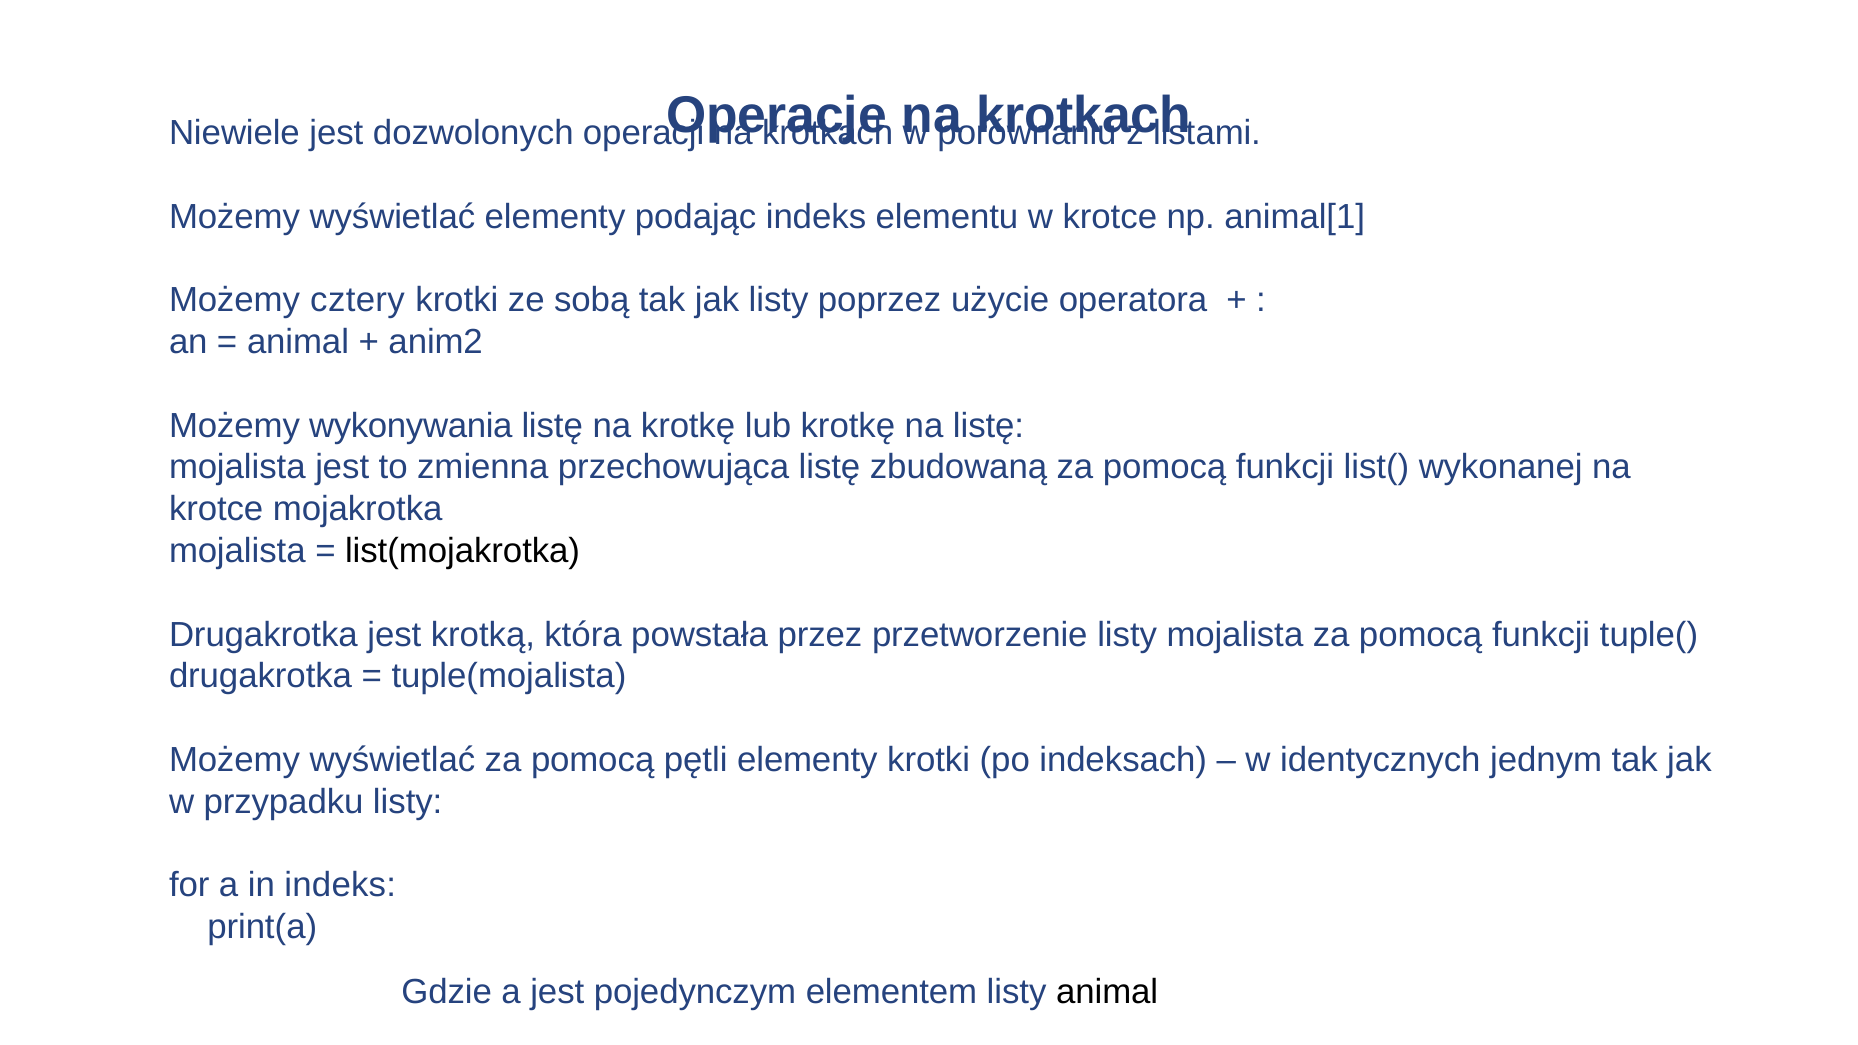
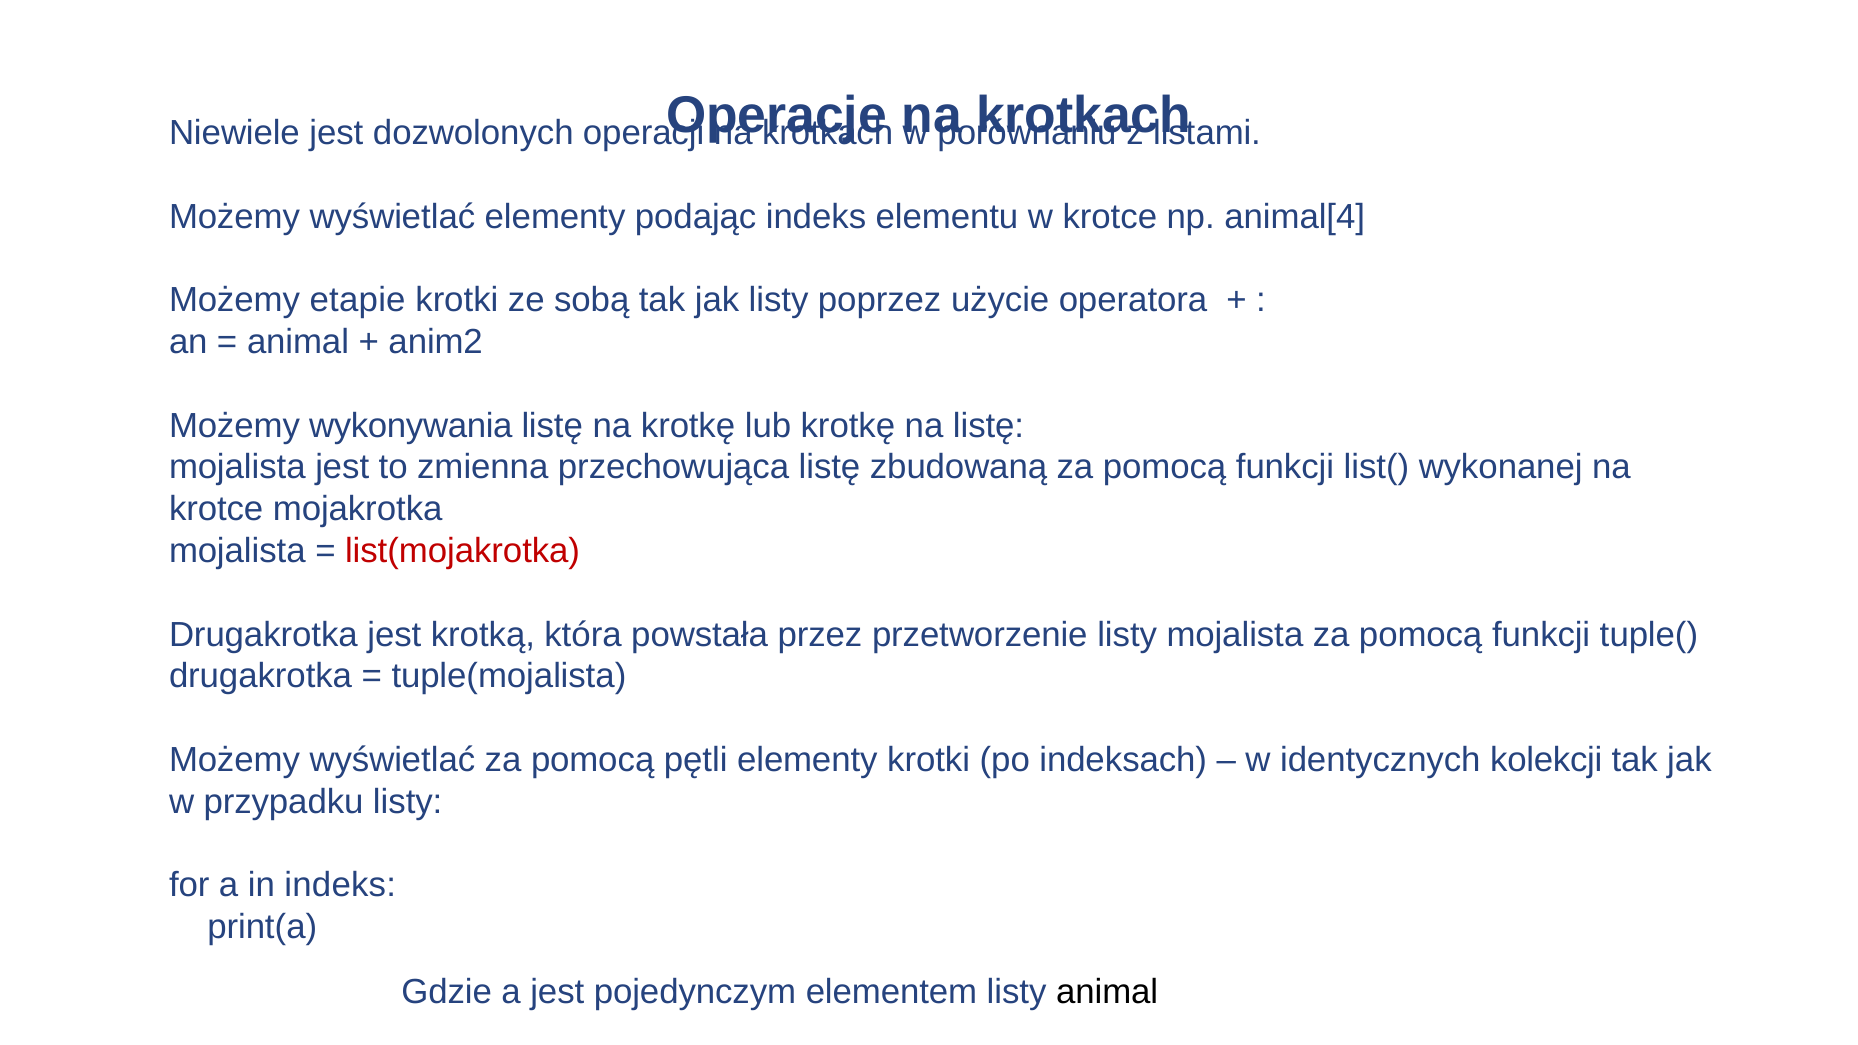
animal[1: animal[1 -> animal[4
cztery: cztery -> etapie
list(mojakrotka colour: black -> red
jednym: jednym -> kolekcji
